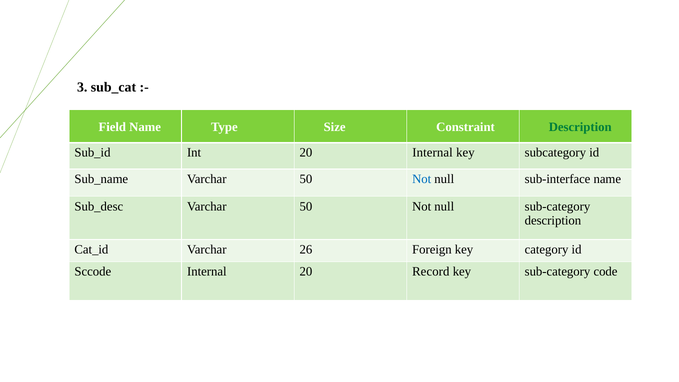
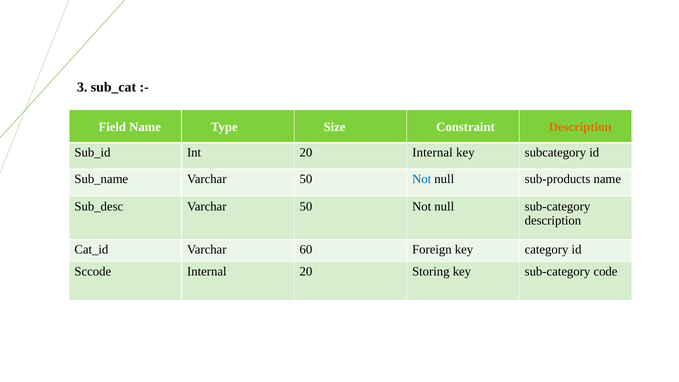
Description at (580, 127) colour: green -> orange
sub-interface: sub-interface -> sub-products
26: 26 -> 60
Record: Record -> Storing
